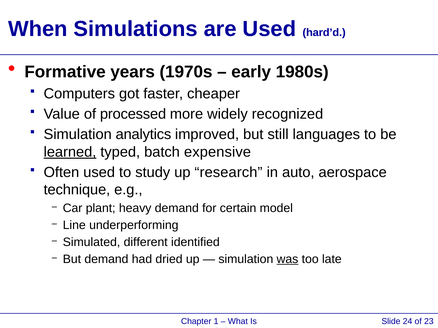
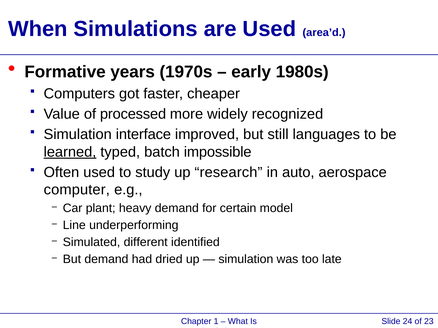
hard’d: hard’d -> area’d
analytics: analytics -> interface
expensive: expensive -> impossible
technique: technique -> computer
was underline: present -> none
